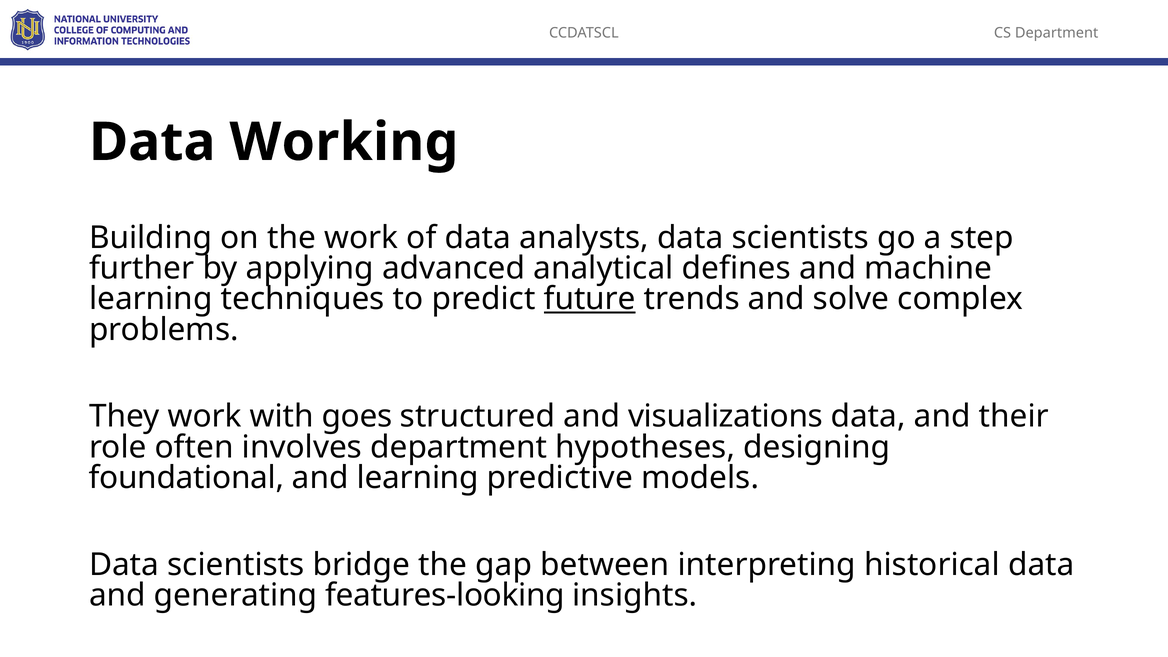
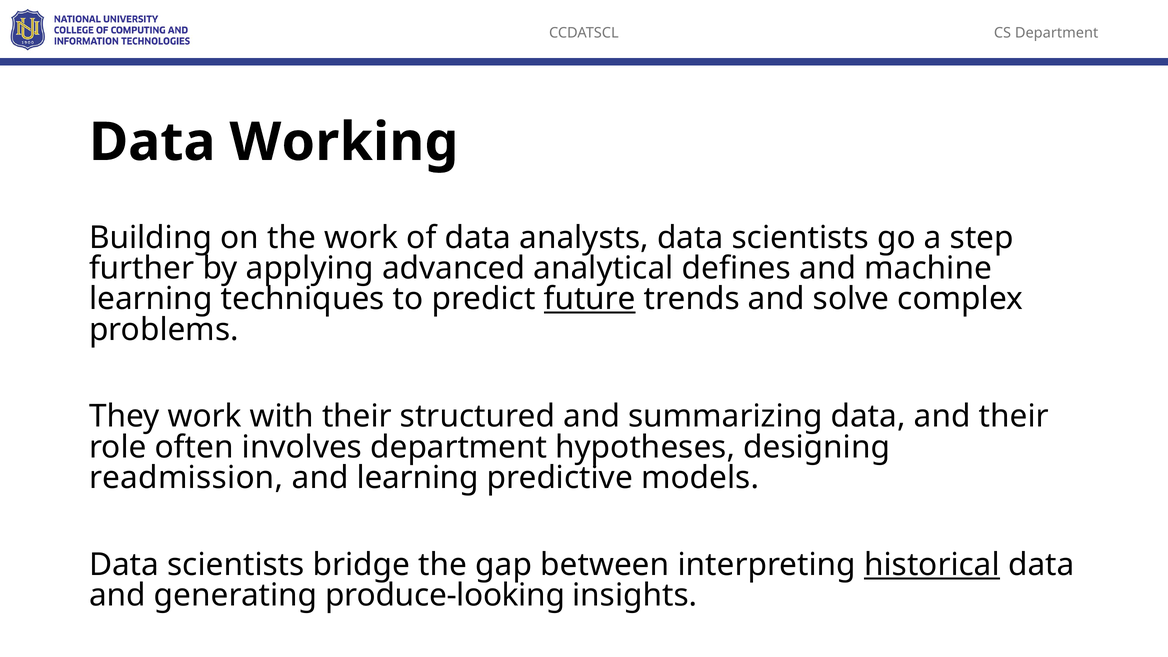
with goes: goes -> their
visualizations: visualizations -> summarizing
foundational: foundational -> readmission
historical underline: none -> present
features-looking: features-looking -> produce-looking
